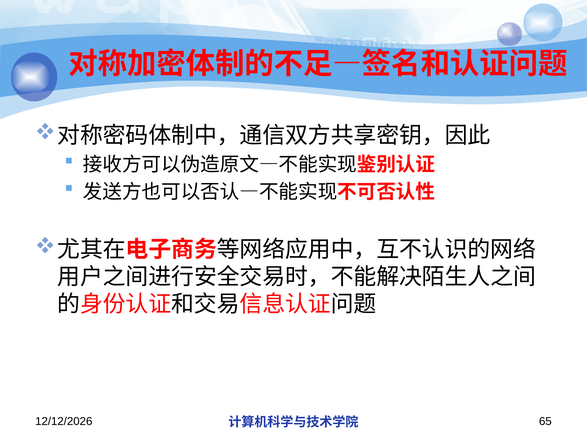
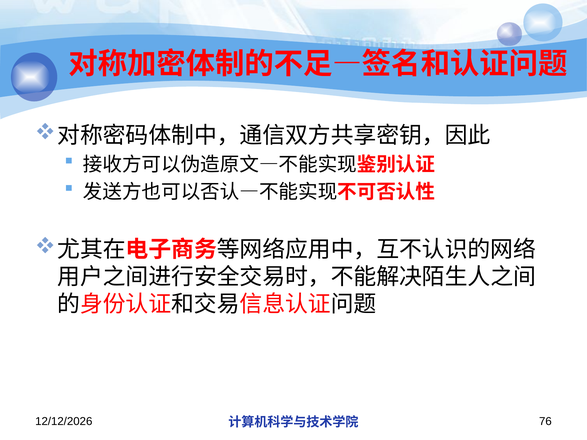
65: 65 -> 76
